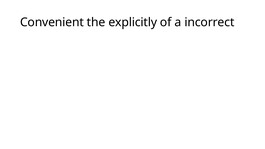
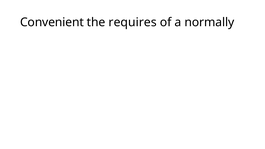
explicitly: explicitly -> requires
incorrect: incorrect -> normally
